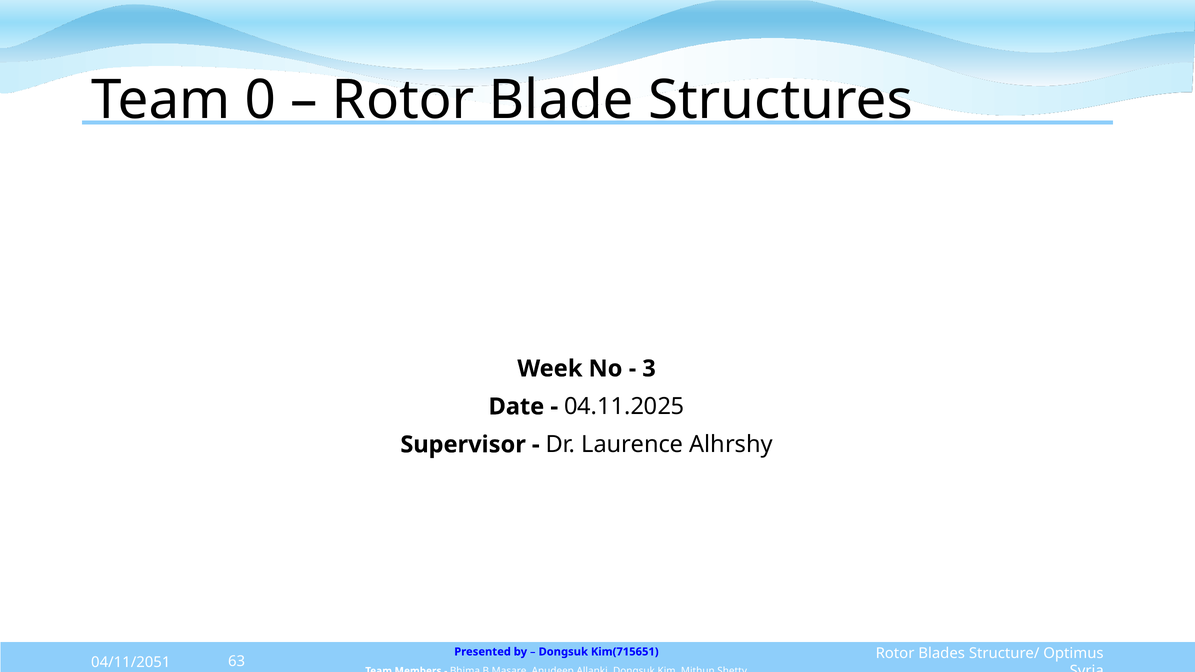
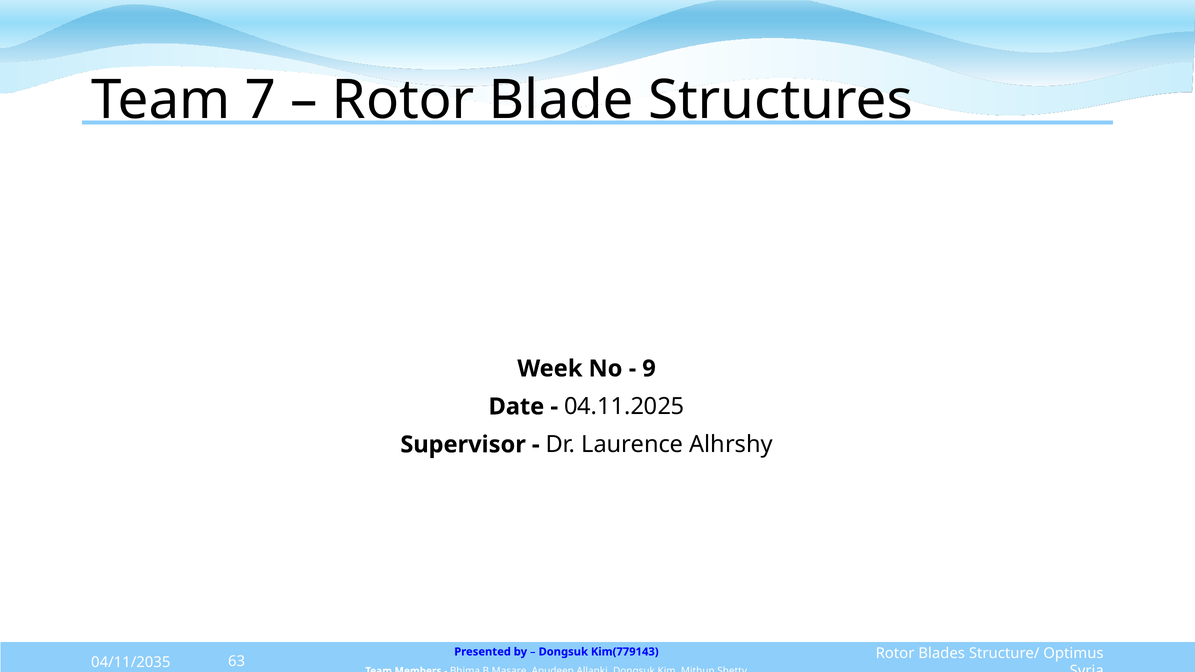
0: 0 -> 7
3: 3 -> 9
Kim(715651: Kim(715651 -> Kim(779143
04/11/2051: 04/11/2051 -> 04/11/2035
